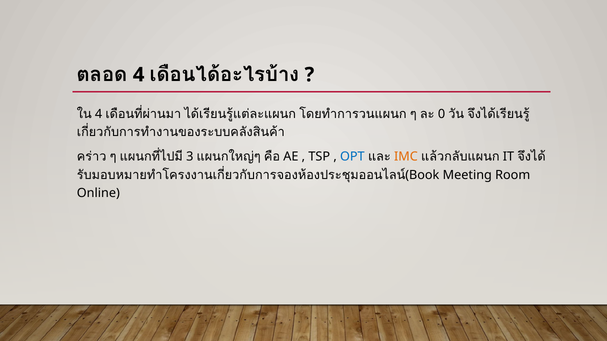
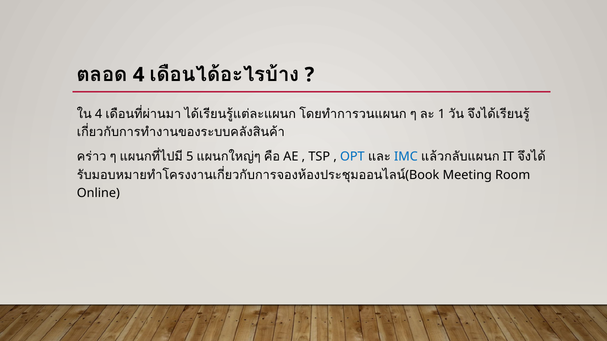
0: 0 -> 1
3: 3 -> 5
IMC colour: orange -> blue
